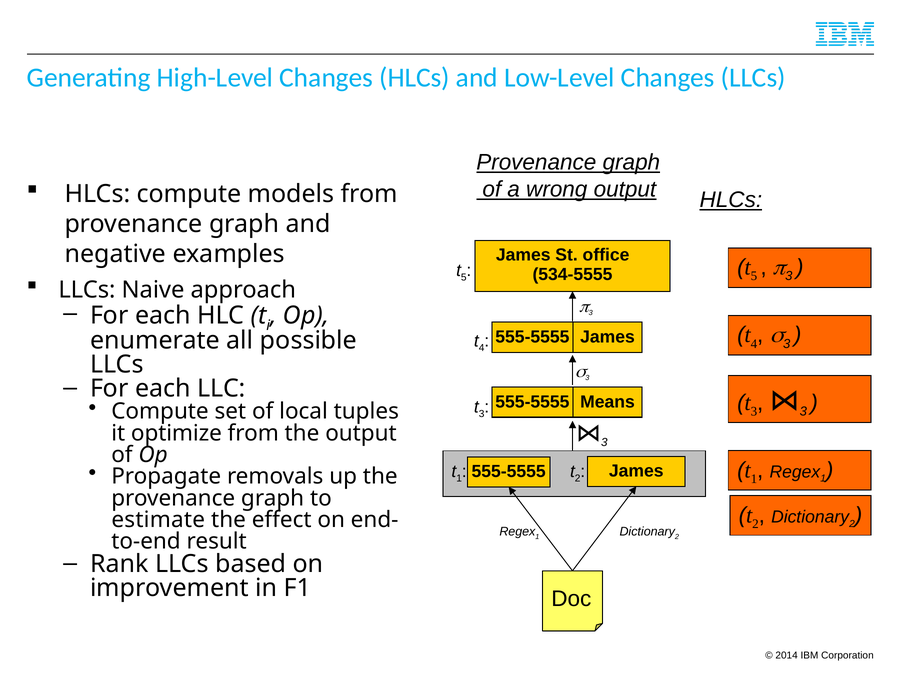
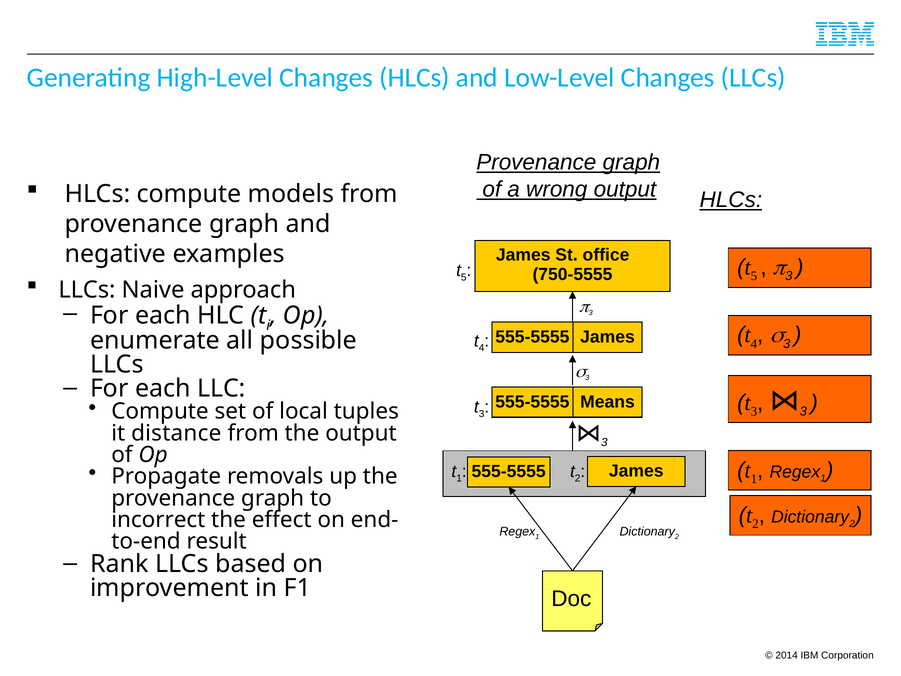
534-5555: 534-5555 -> 750-5555
optimize: optimize -> distance
estimate: estimate -> incorrect
